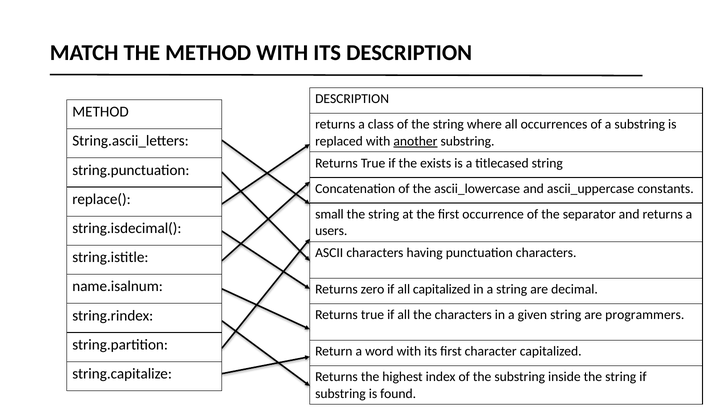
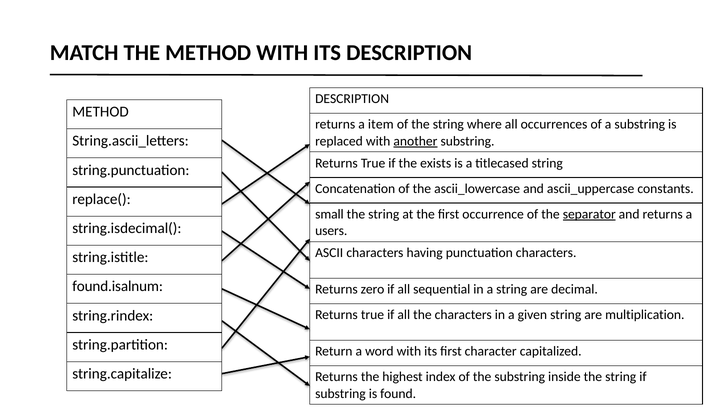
class: class -> item
separator underline: none -> present
name.isalnum: name.isalnum -> found.isalnum
all capitalized: capitalized -> sequential
programmers: programmers -> multiplication
